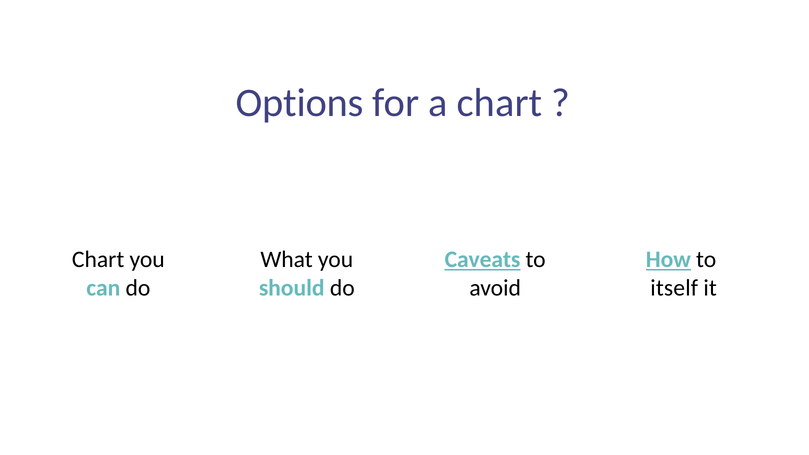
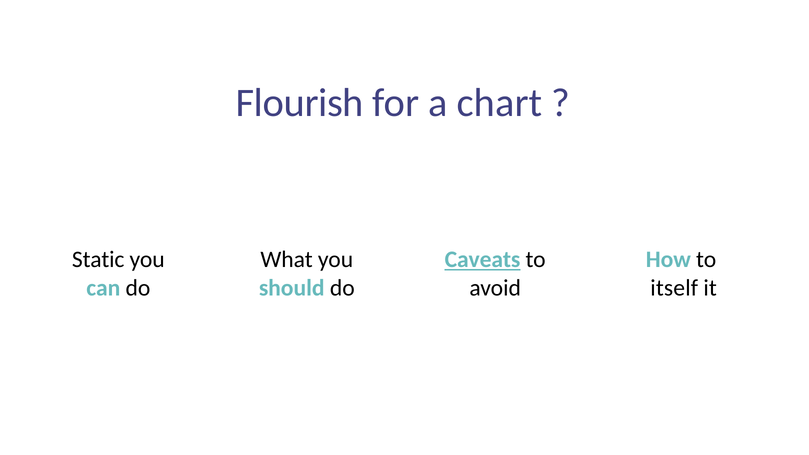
Options: Options -> Flourish
Chart at (98, 260): Chart -> Static
How underline: present -> none
